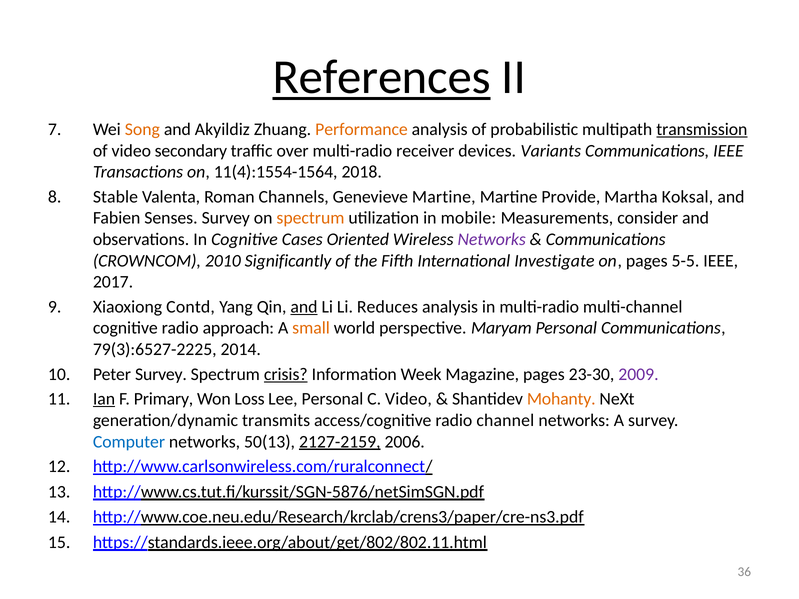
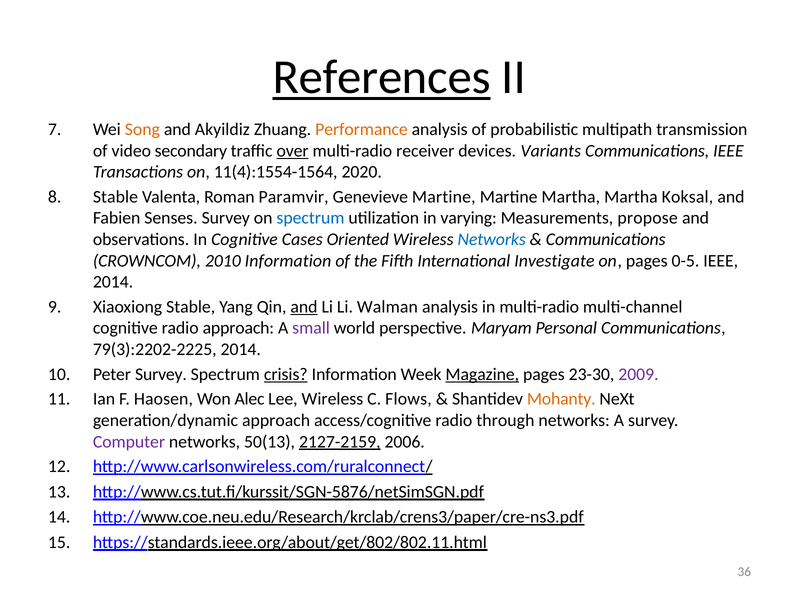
transmission underline: present -> none
over underline: none -> present
2018: 2018 -> 2020
Channels: Channels -> Paramvir
Martine Provide: Provide -> Martha
spectrum at (310, 218) colour: orange -> blue
mobile: mobile -> varying
consider: consider -> propose
Networks at (492, 240) colour: purple -> blue
2010 Significantly: Significantly -> Information
5-5: 5-5 -> 0-5
2017 at (113, 282): 2017 -> 2014
Xiaoxiong Contd: Contd -> Stable
Reduces: Reduces -> Walman
small colour: orange -> purple
79(3):6527-2225: 79(3):6527-2225 -> 79(3):2202-2225
Magazine underline: none -> present
Ian underline: present -> none
Primary: Primary -> Haosen
Loss: Loss -> Alec
Lee Personal: Personal -> Wireless
C Video: Video -> Flows
generation/dynamic transmits: transmits -> approach
channel: channel -> through
Computer colour: blue -> purple
